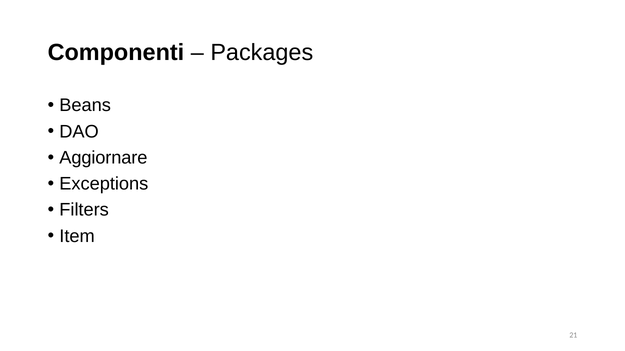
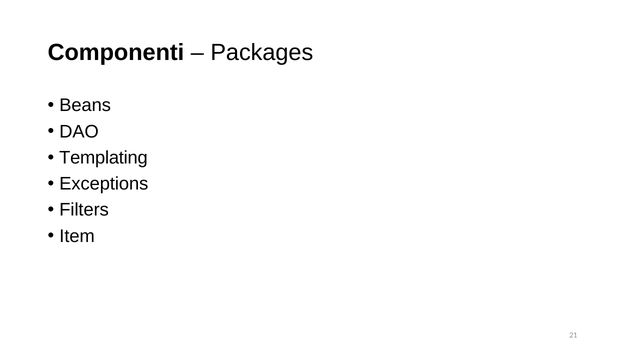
Aggiornare: Aggiornare -> Templating
